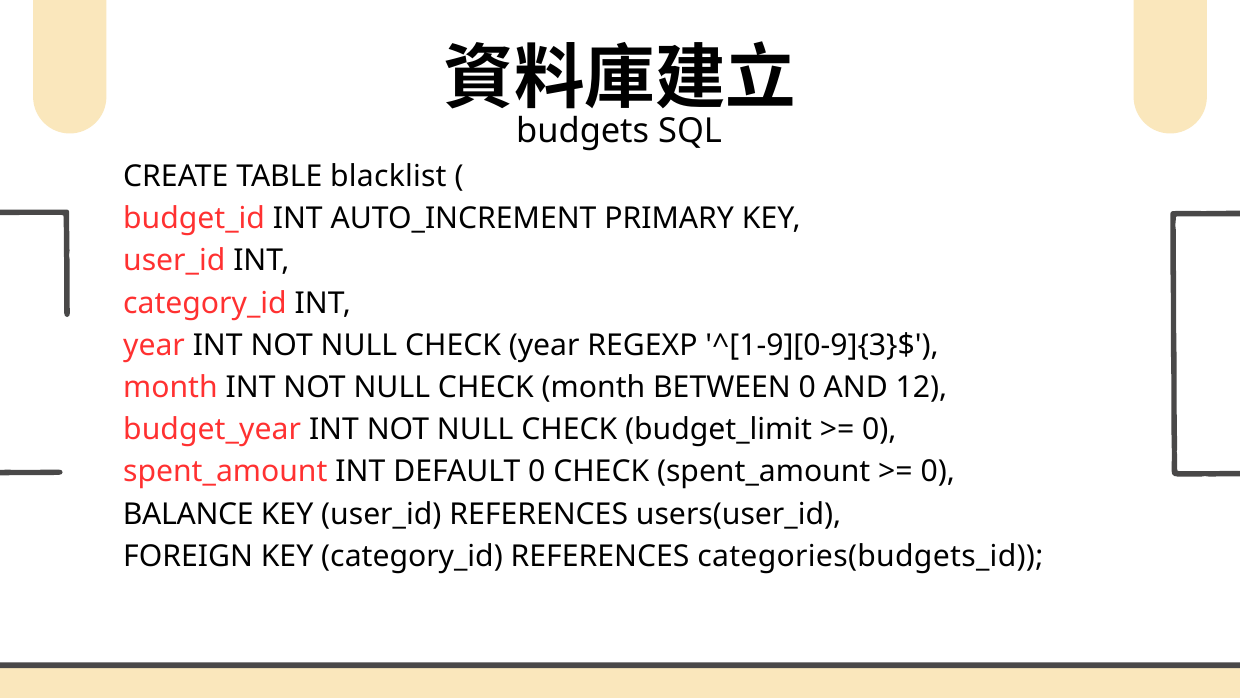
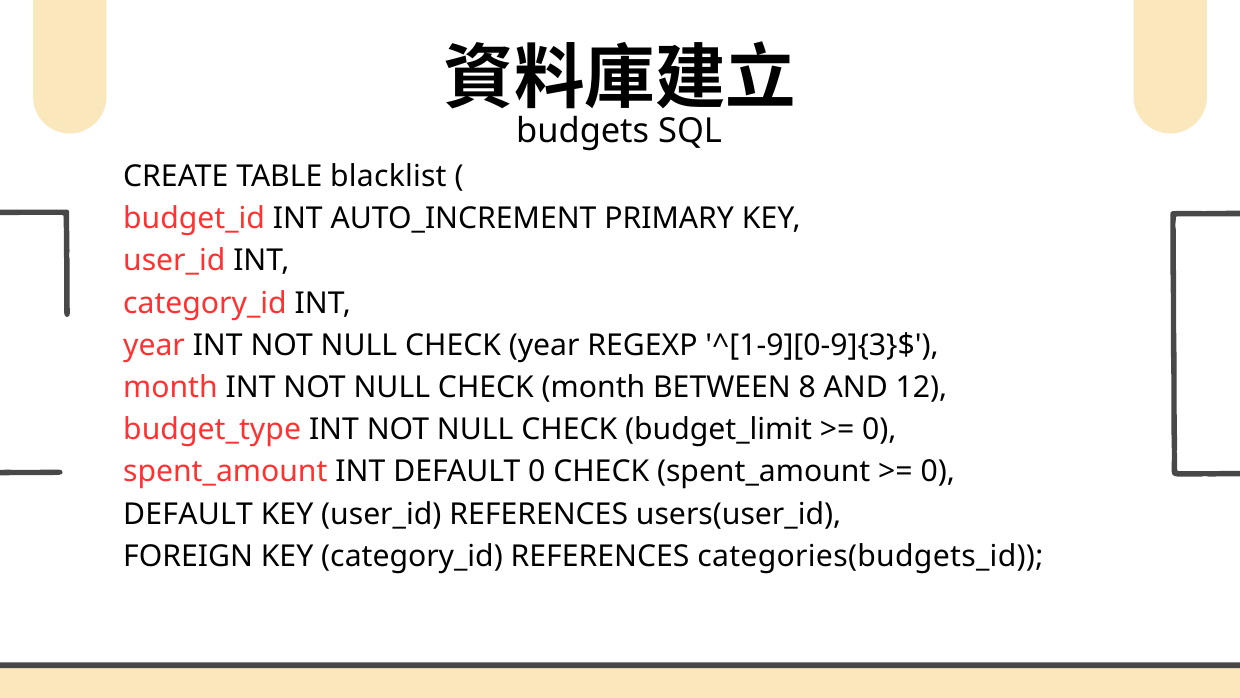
BETWEEN 0: 0 -> 8
budget_year: budget_year -> budget_type
BALANCE at (188, 514): BALANCE -> DEFAULT
